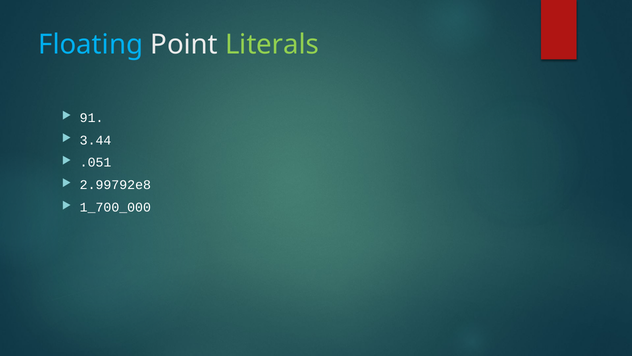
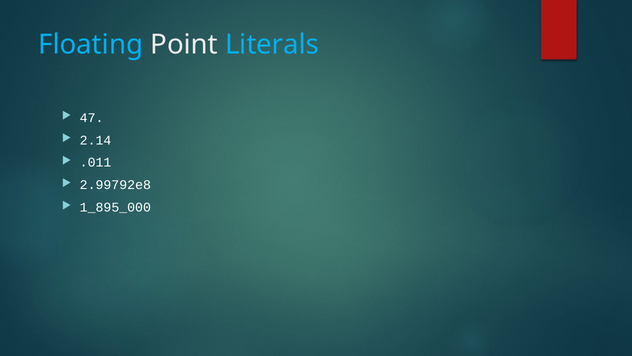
Literals colour: light green -> light blue
91: 91 -> 47
3.44: 3.44 -> 2.14
.051: .051 -> .011
1_700_000: 1_700_000 -> 1_895_000
